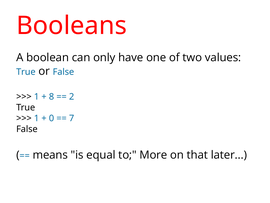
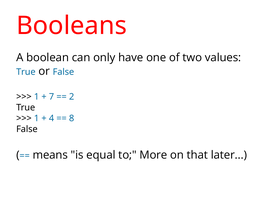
8: 8 -> 7
0: 0 -> 4
7: 7 -> 8
